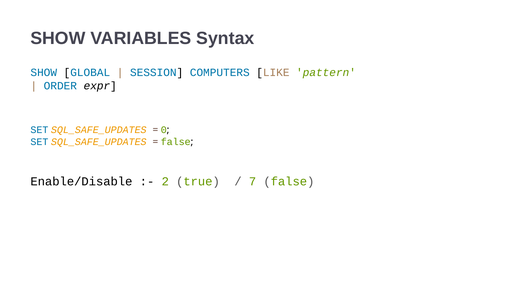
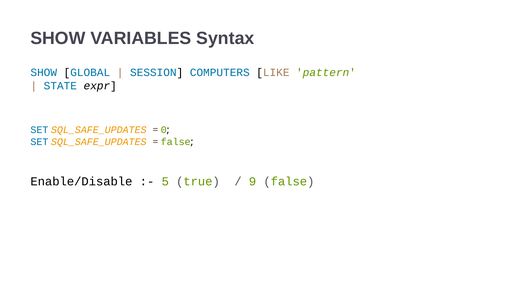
ORDER: ORDER -> STATE
2: 2 -> 5
7: 7 -> 9
